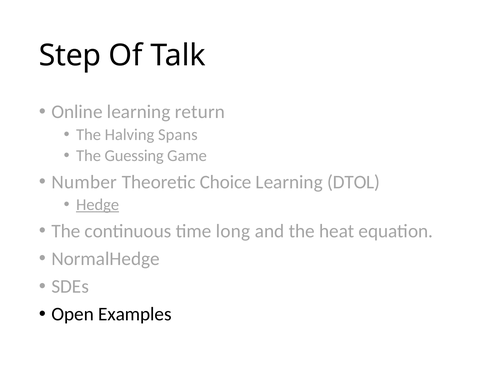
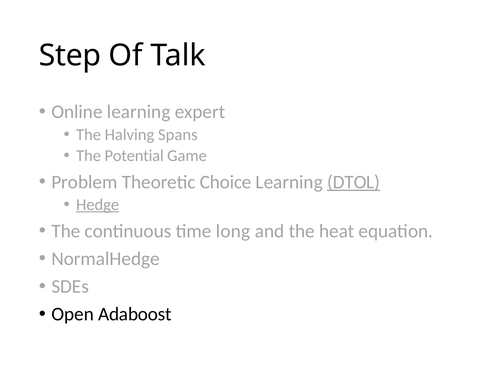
return: return -> expert
Guessing: Guessing -> Potential
Number: Number -> Problem
DTOL underline: none -> present
Examples: Examples -> Adaboost
